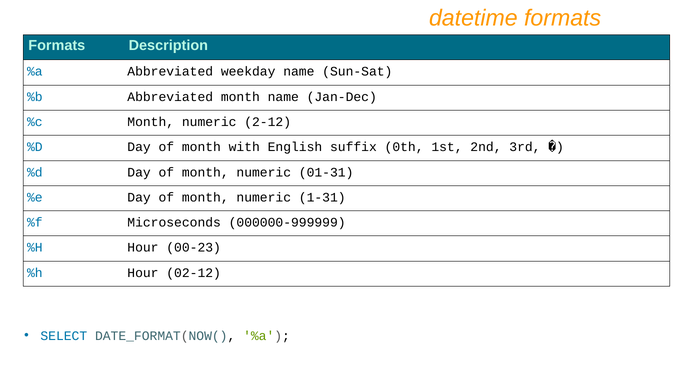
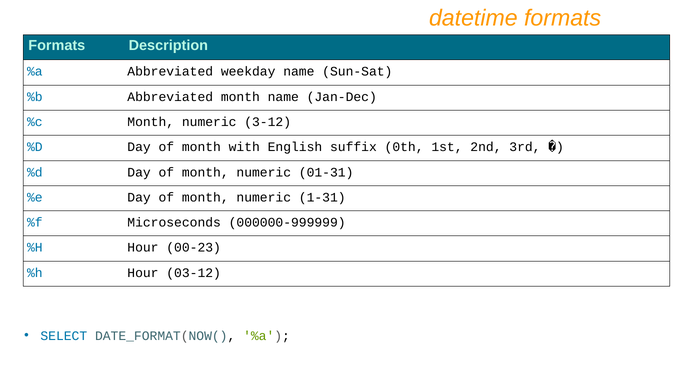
2-12: 2-12 -> 3-12
02-12: 02-12 -> 03-12
